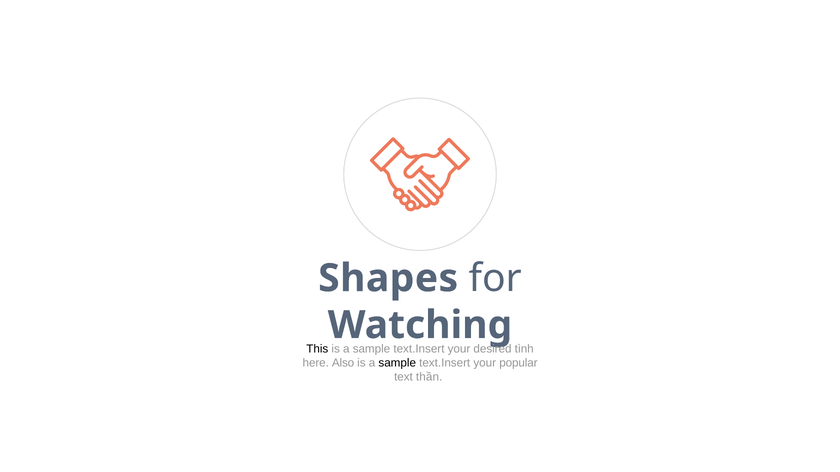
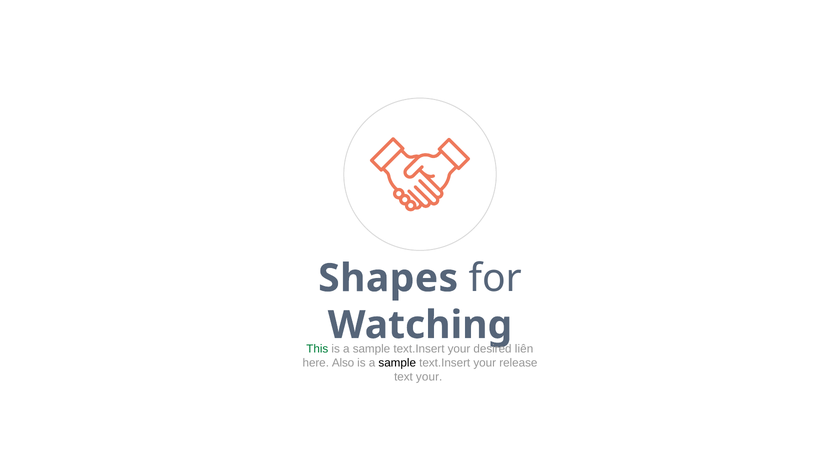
This colour: black -> green
tình: tình -> liên
popular: popular -> release
text thần: thần -> your
